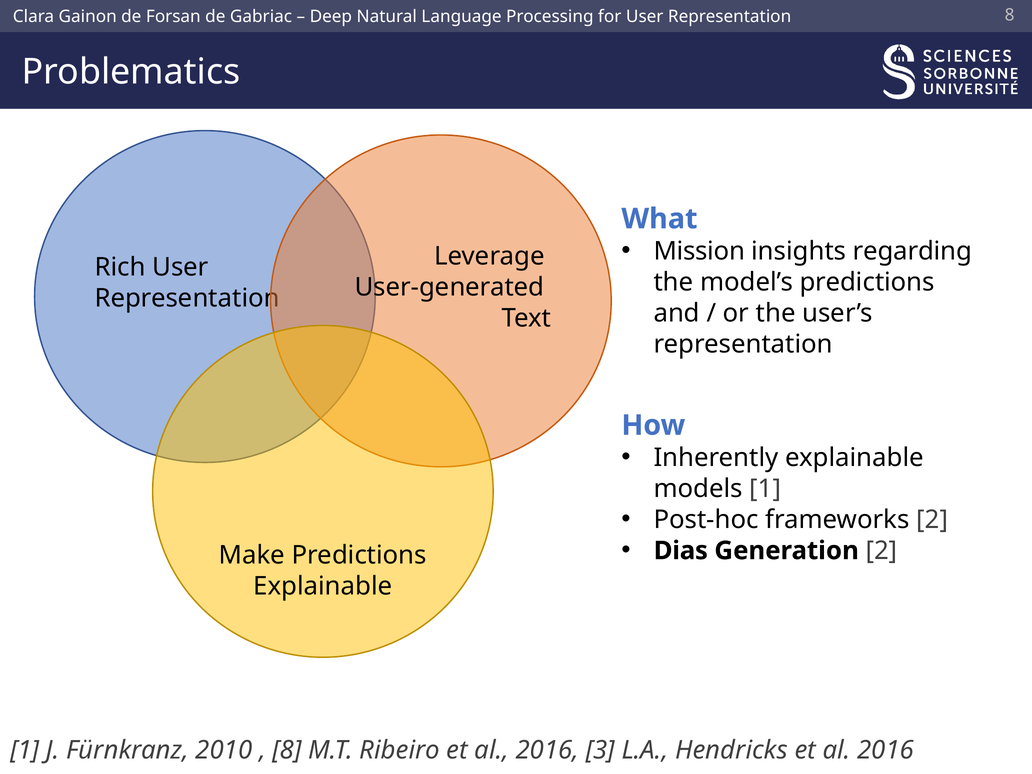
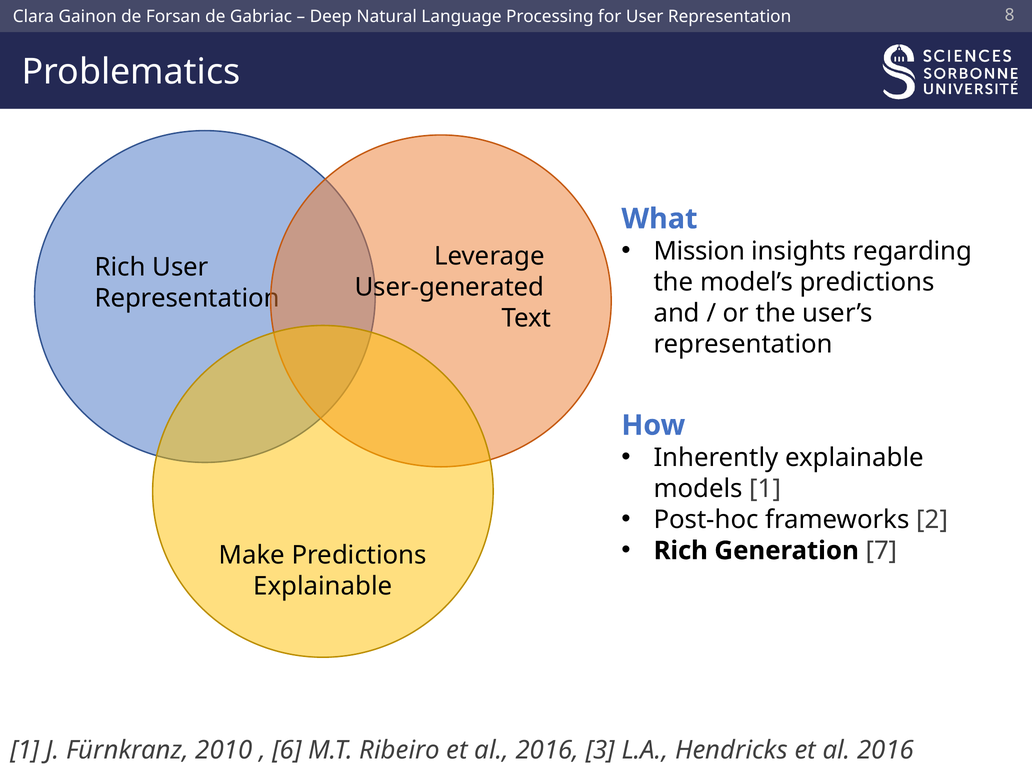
Dias at (681, 551): Dias -> Rich
Generation 2: 2 -> 7
8 at (287, 750): 8 -> 6
